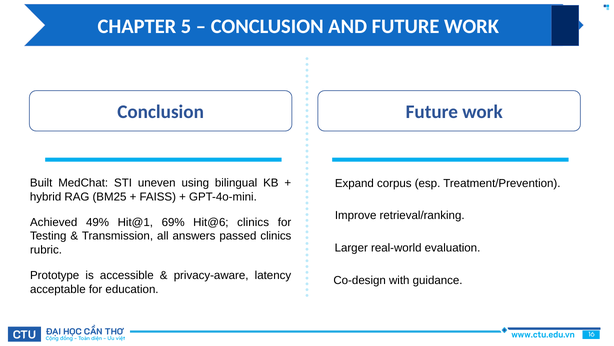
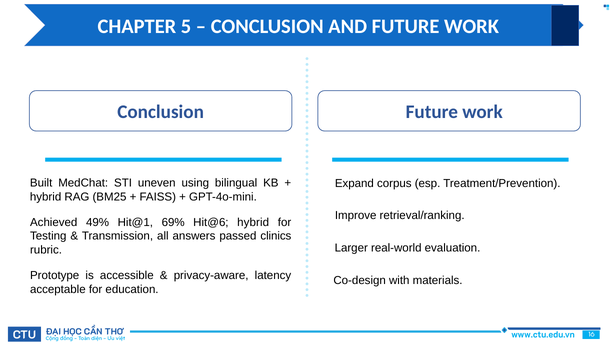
Hit@6 clinics: clinics -> hybrid
guidance: guidance -> materials
